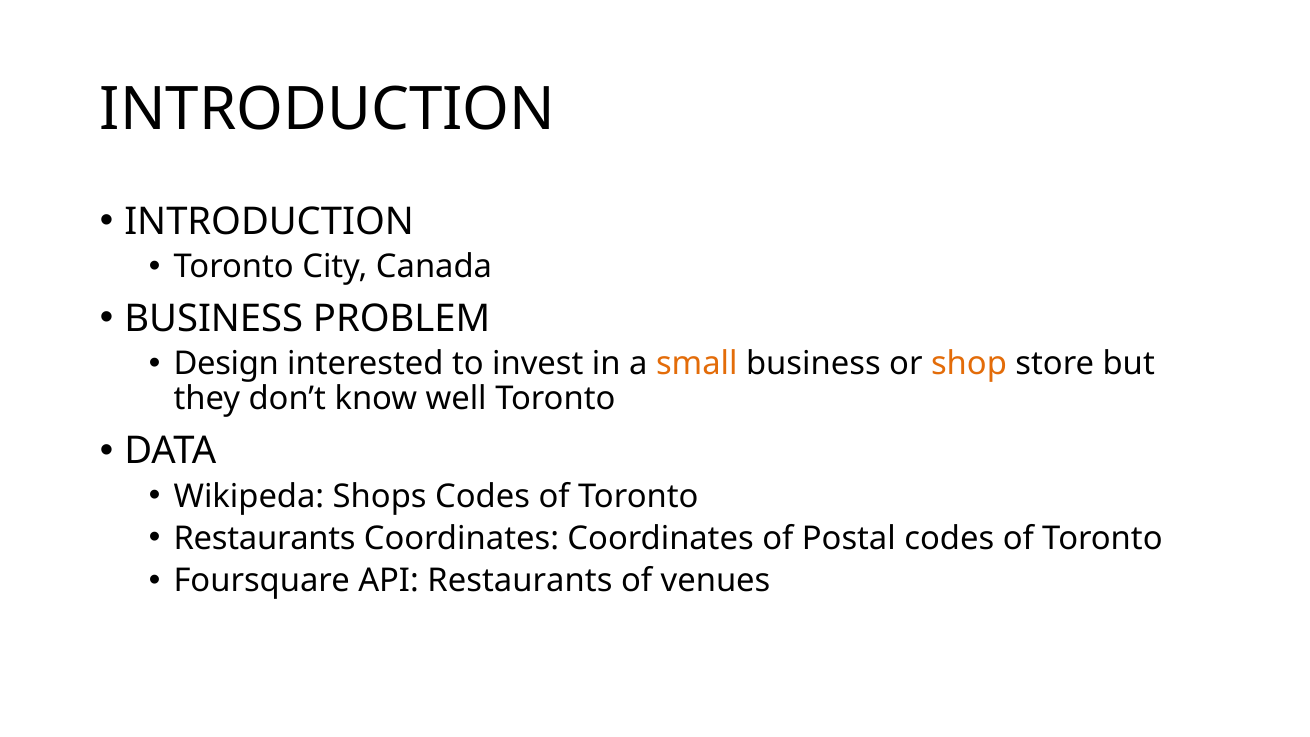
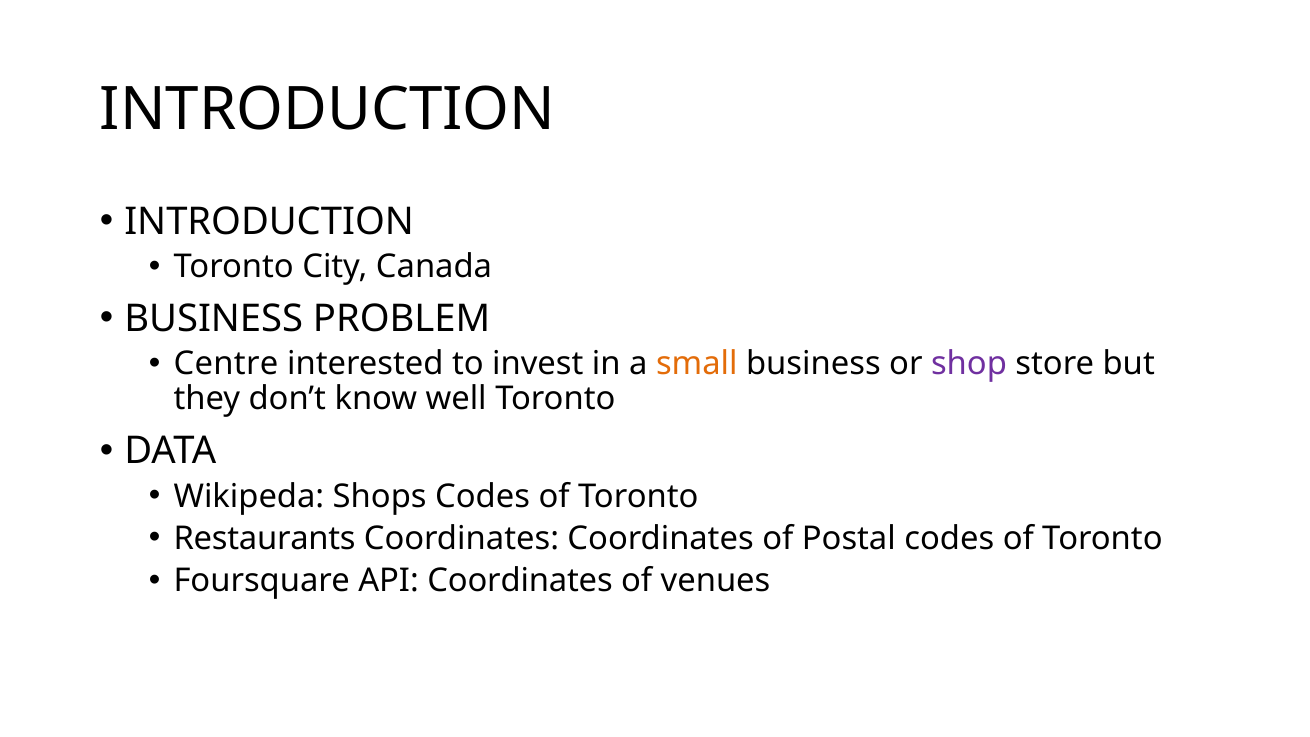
Design: Design -> Centre
shop colour: orange -> purple
API Restaurants: Restaurants -> Coordinates
